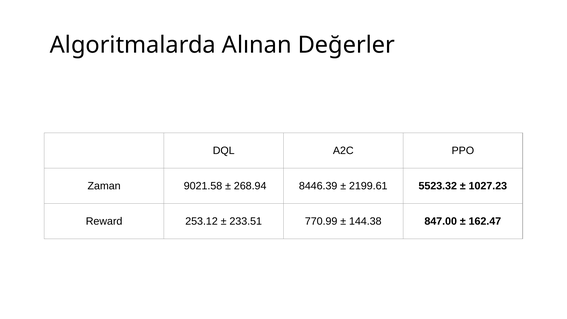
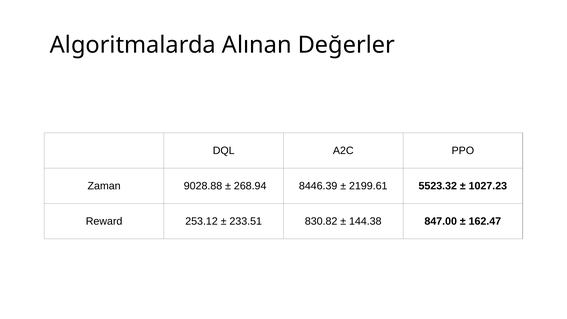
9021.58: 9021.58 -> 9028.88
770.99: 770.99 -> 830.82
